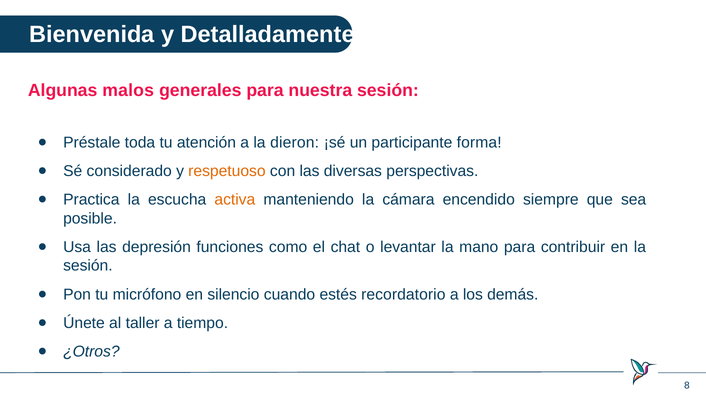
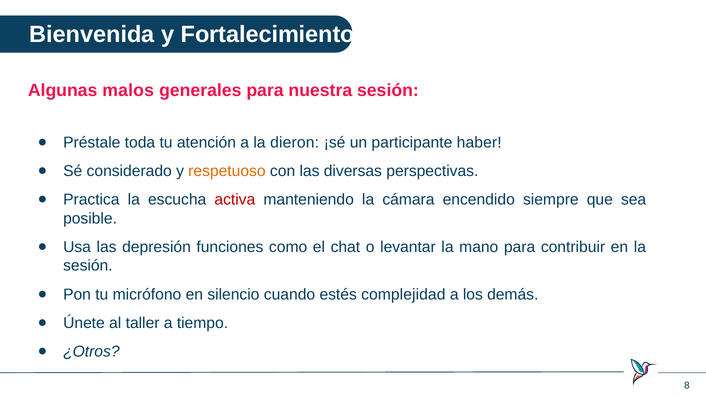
Detalladamente: Detalladamente -> Fortalecimiento
forma: forma -> haber
activa colour: orange -> red
recordatorio: recordatorio -> complejidad
